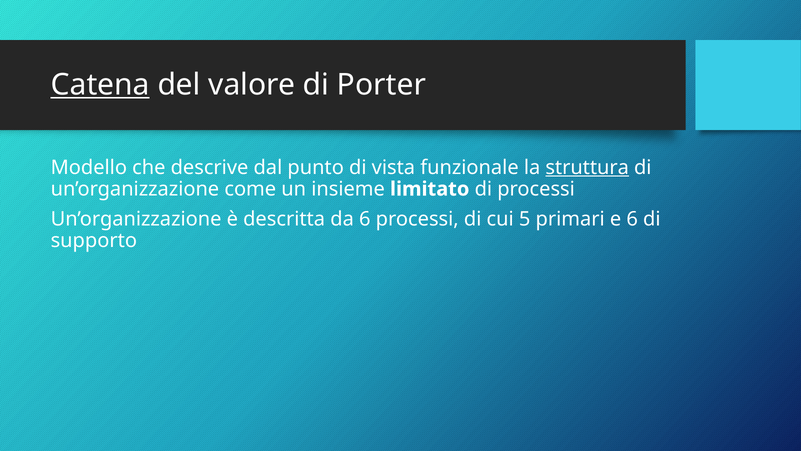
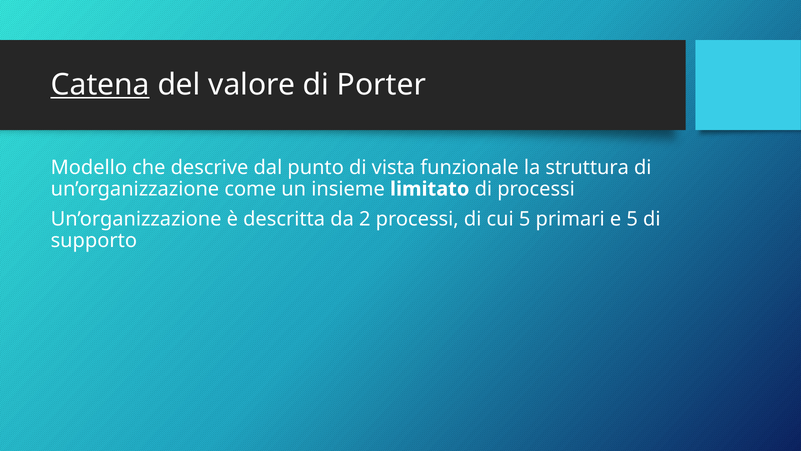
struttura underline: present -> none
da 6: 6 -> 2
e 6: 6 -> 5
